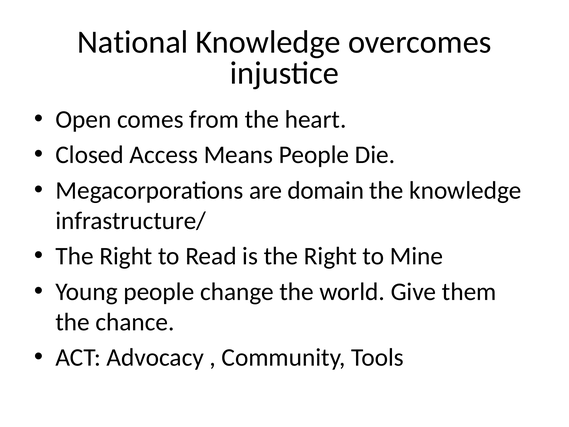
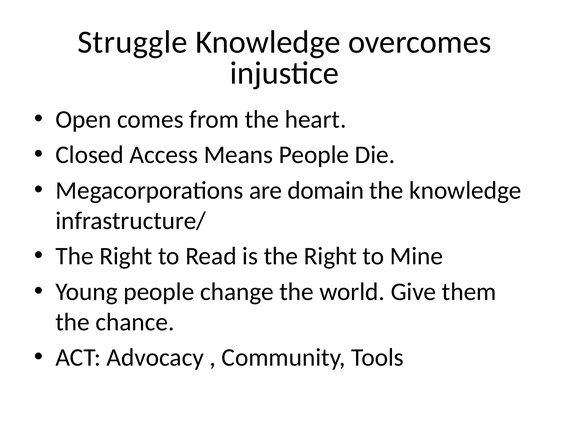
National: National -> Struggle
